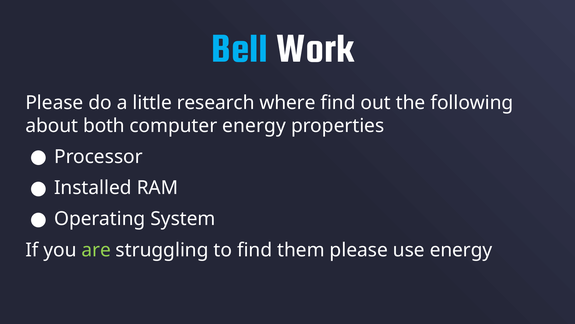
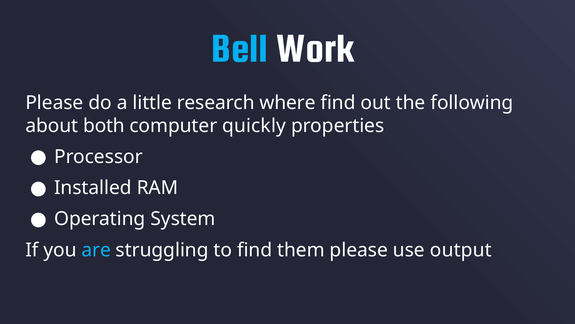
computer energy: energy -> quickly
are colour: light green -> light blue
use energy: energy -> output
